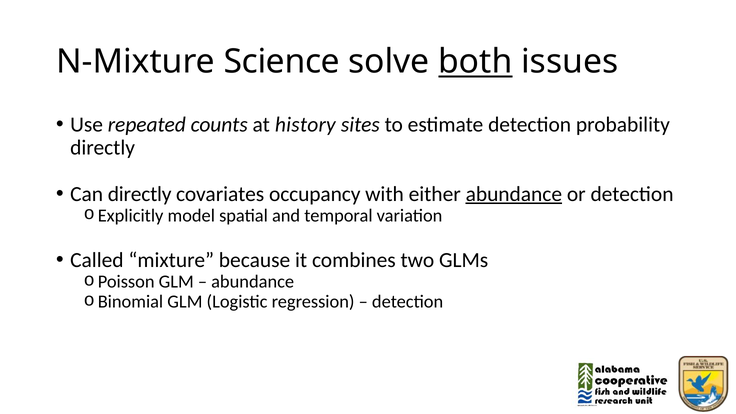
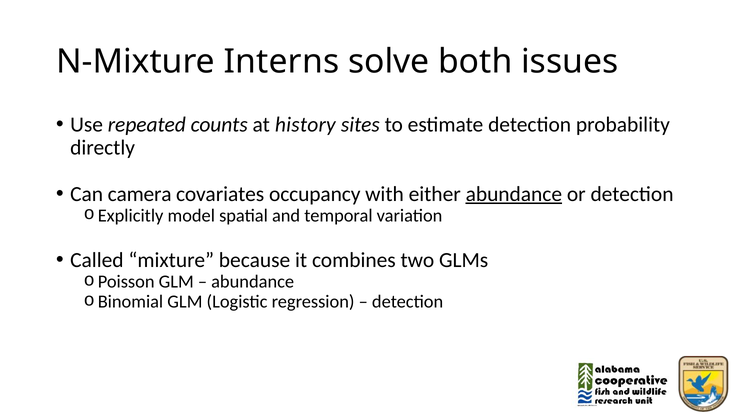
Science: Science -> Interns
both underline: present -> none
Can directly: directly -> camera
